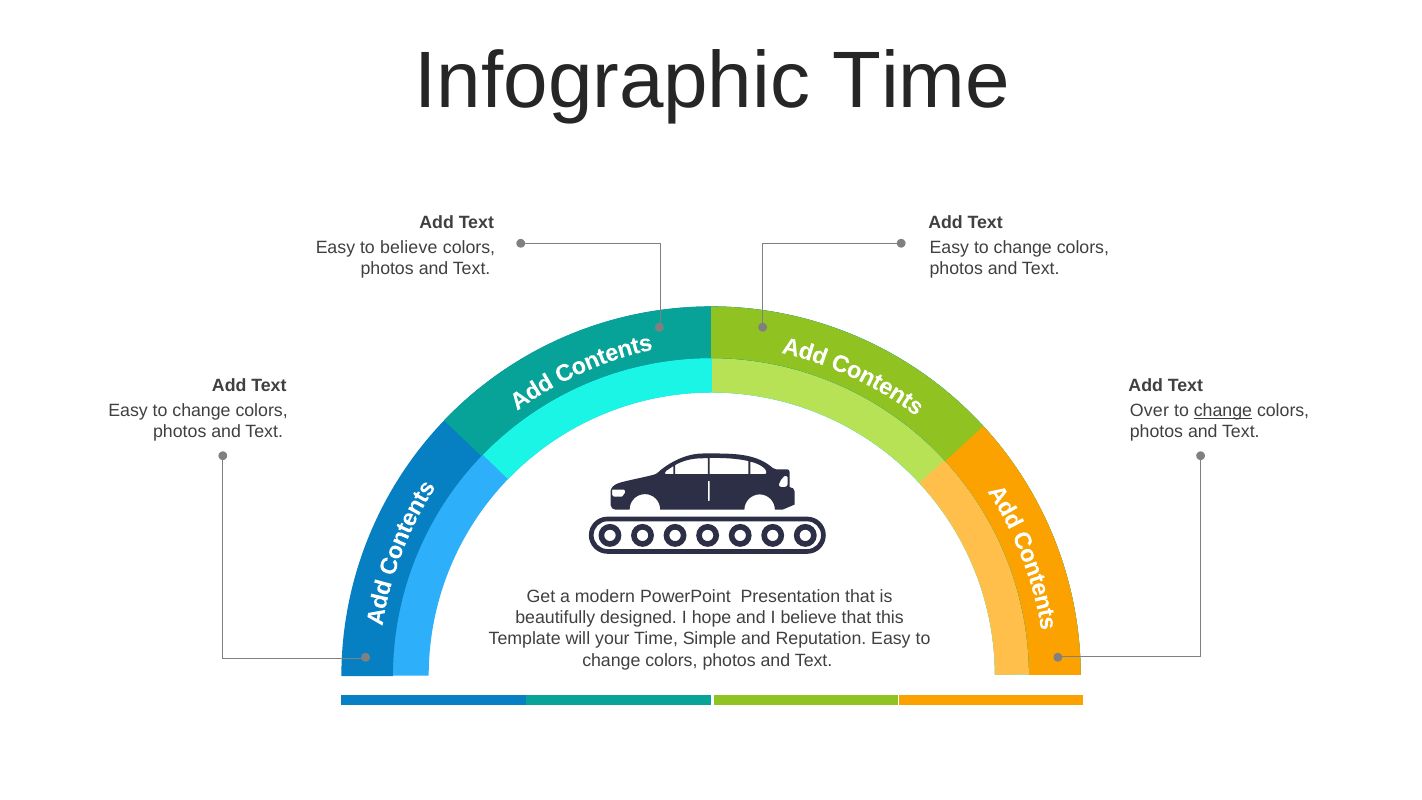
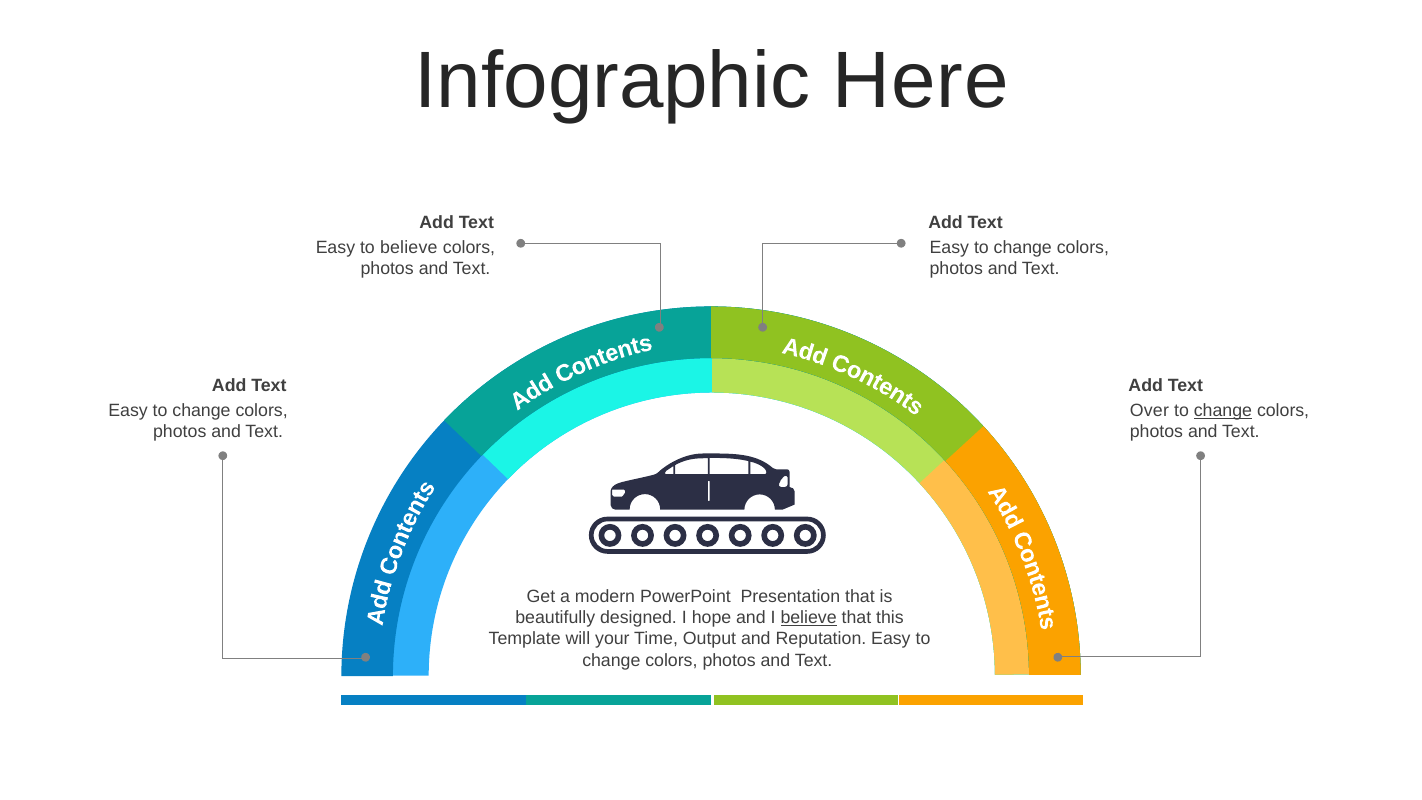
Infographic Time: Time -> Here
believe at (809, 617) underline: none -> present
Simple: Simple -> Output
